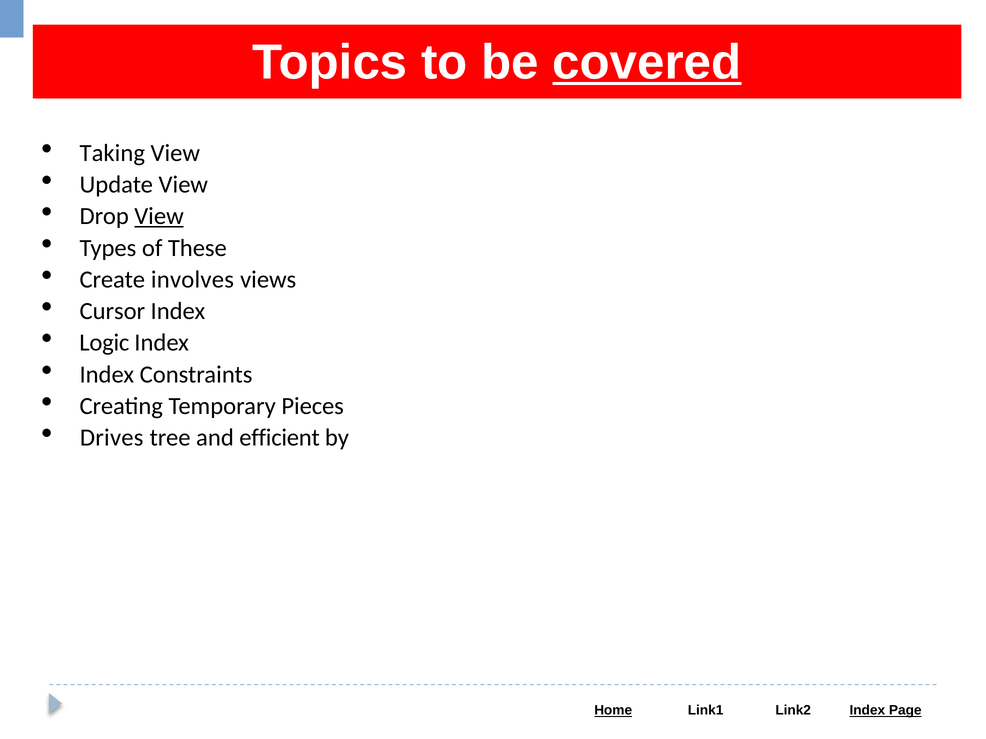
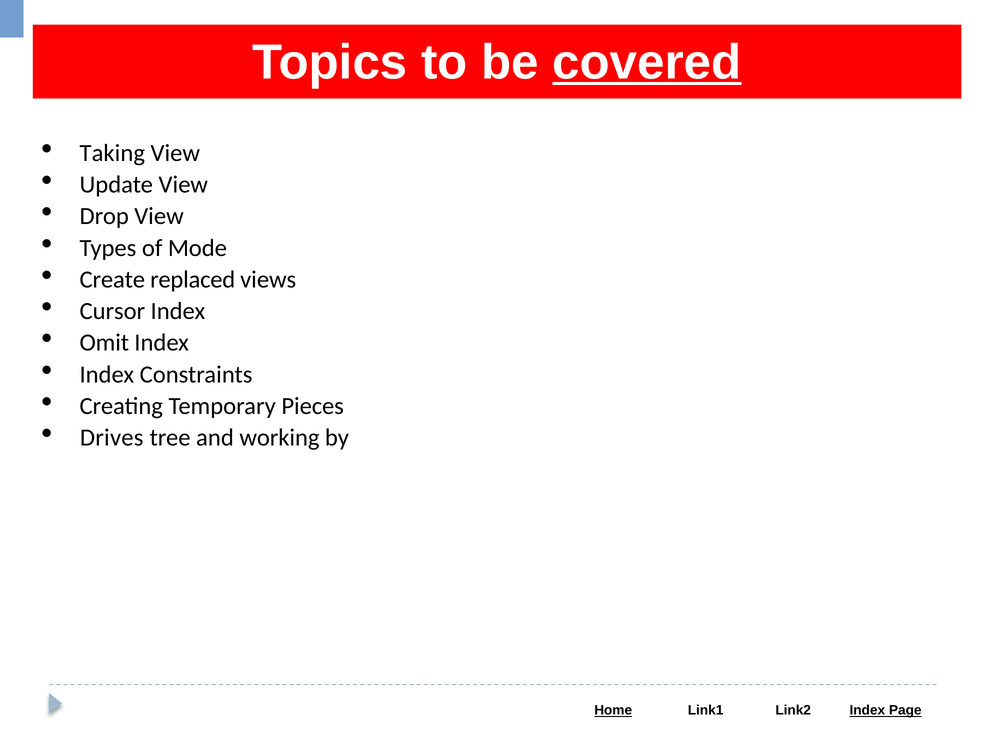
View at (159, 217) underline: present -> none
These: These -> Mode
involves: involves -> replaced
Logic: Logic -> Omit
efficient: efficient -> working
